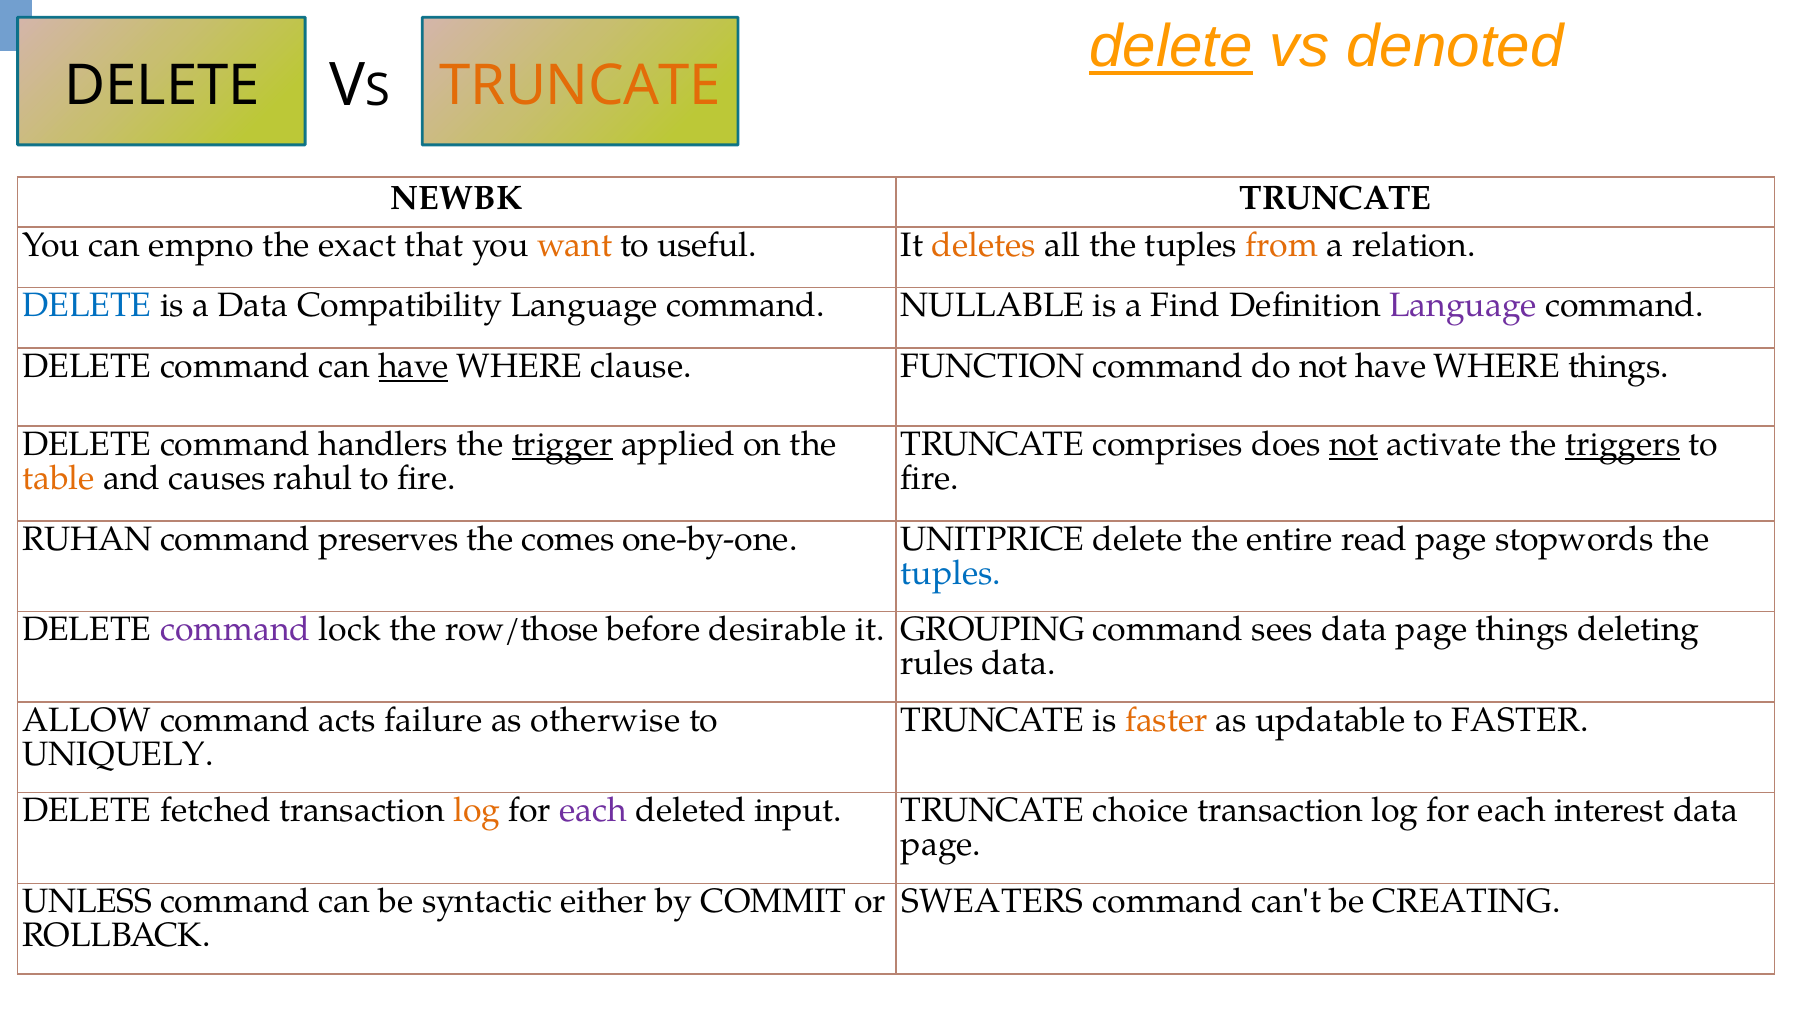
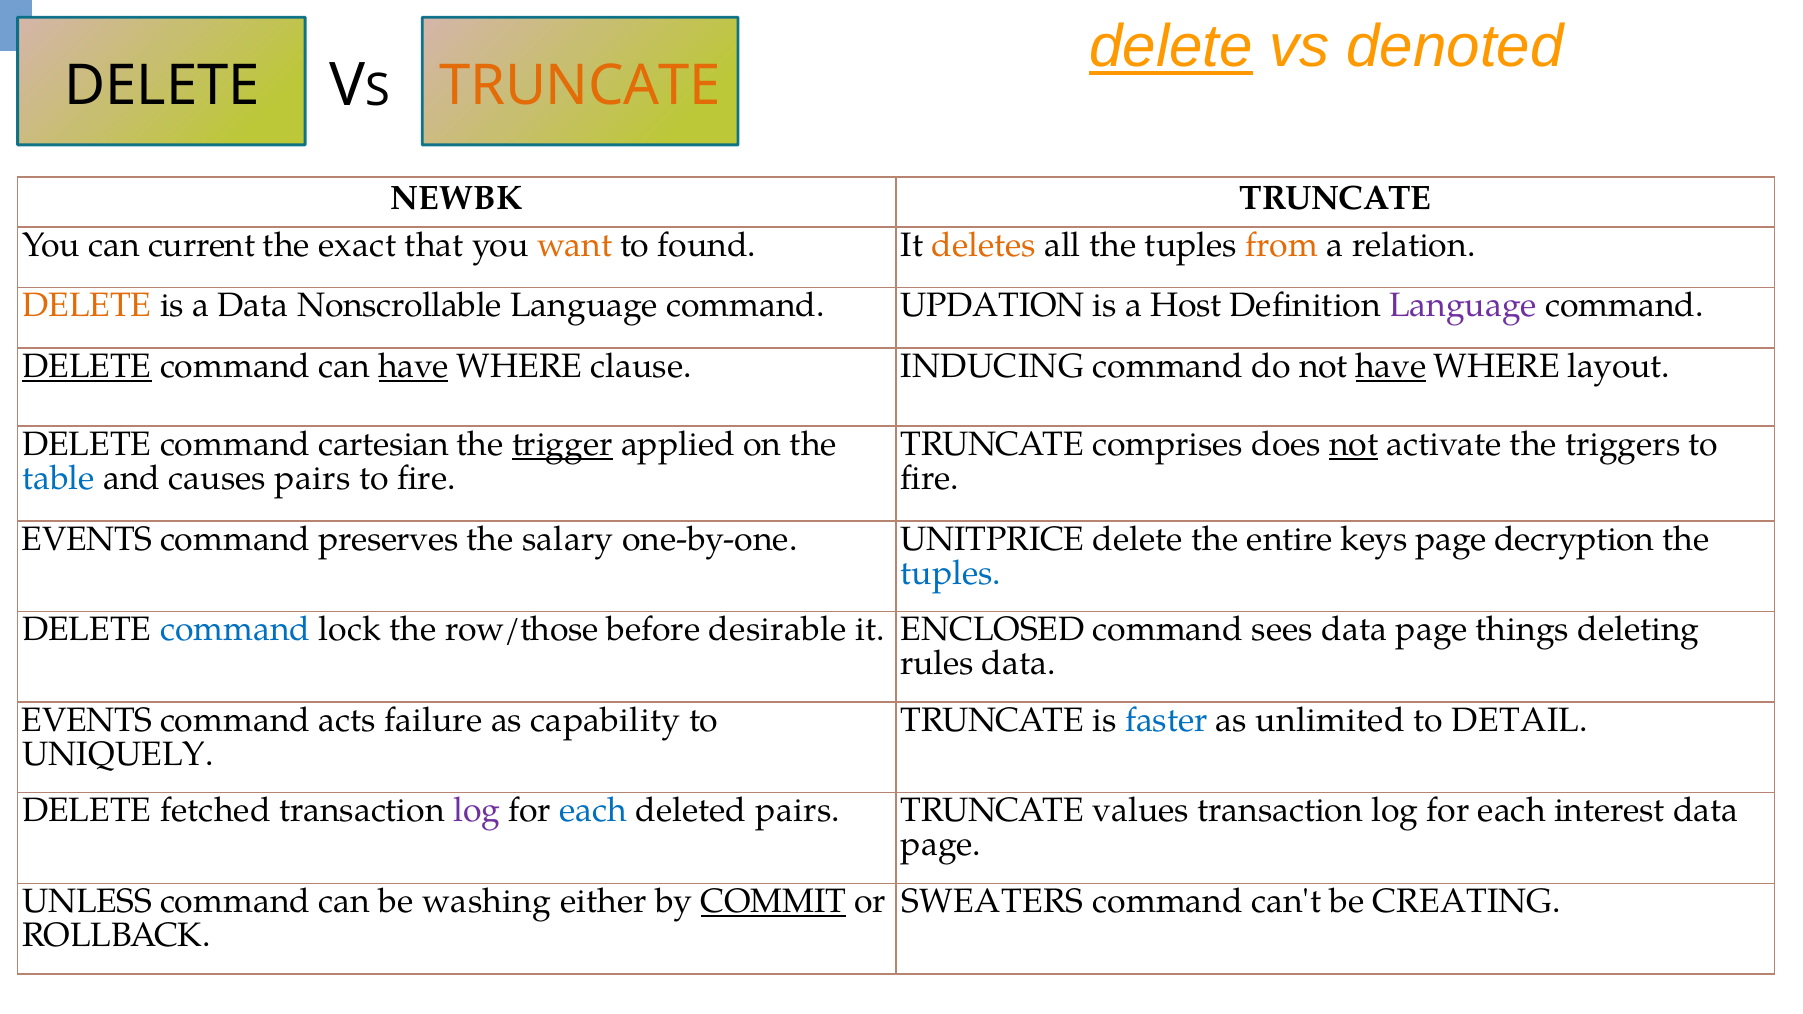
empno: empno -> current
useful: useful -> found
DELETE at (87, 306) colour: blue -> orange
Compatibility: Compatibility -> Nonscrollable
NULLABLE: NULLABLE -> UPDATION
Find: Find -> Host
DELETE at (87, 366) underline: none -> present
FUNCTION: FUNCTION -> INDUCING
have at (1391, 366) underline: none -> present
WHERE things: things -> layout
handlers: handlers -> cartesian
triggers underline: present -> none
table colour: orange -> blue
causes rahul: rahul -> pairs
RUHAN at (87, 539): RUHAN -> EVENTS
comes: comes -> salary
read: read -> keys
stopwords: stopwords -> decryption
command at (235, 630) colour: purple -> blue
GROUPING: GROUPING -> ENCLOSED
ALLOW at (87, 720): ALLOW -> EVENTS
otherwise: otherwise -> capability
faster at (1166, 720) colour: orange -> blue
updatable: updatable -> unlimited
to FASTER: FASTER -> DETAIL
log at (477, 811) colour: orange -> purple
each at (594, 811) colour: purple -> blue
deleted input: input -> pairs
choice: choice -> values
syntactic: syntactic -> washing
COMMIT underline: none -> present
